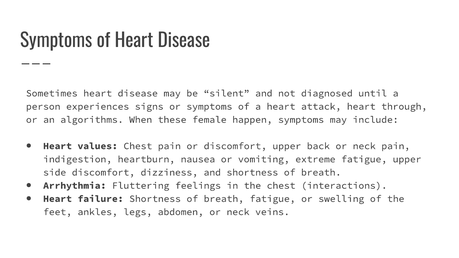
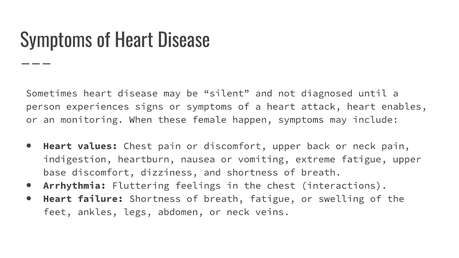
through: through -> enables
algorithms: algorithms -> monitoring
side: side -> base
